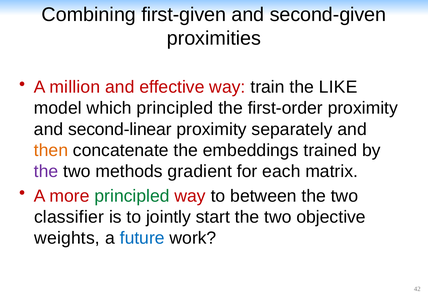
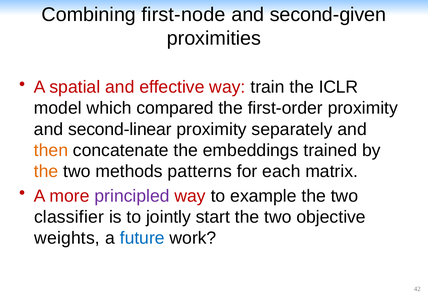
first-given: first-given -> first-node
million: million -> spatial
LIKE: LIKE -> ICLR
which principled: principled -> compared
the at (46, 172) colour: purple -> orange
gradient: gradient -> patterns
principled at (132, 196) colour: green -> purple
between: between -> example
